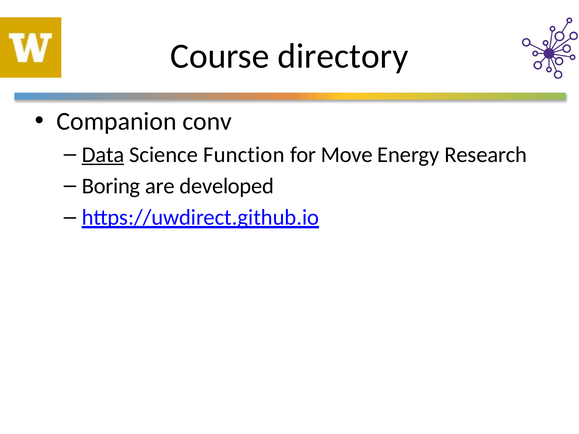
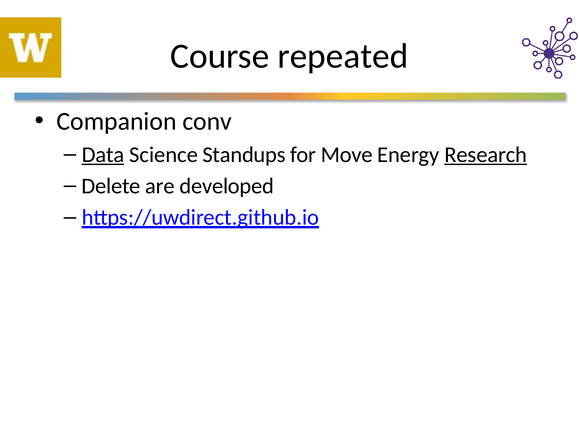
directory: directory -> repeated
Function: Function -> Standups
Research underline: none -> present
Boring: Boring -> Delete
